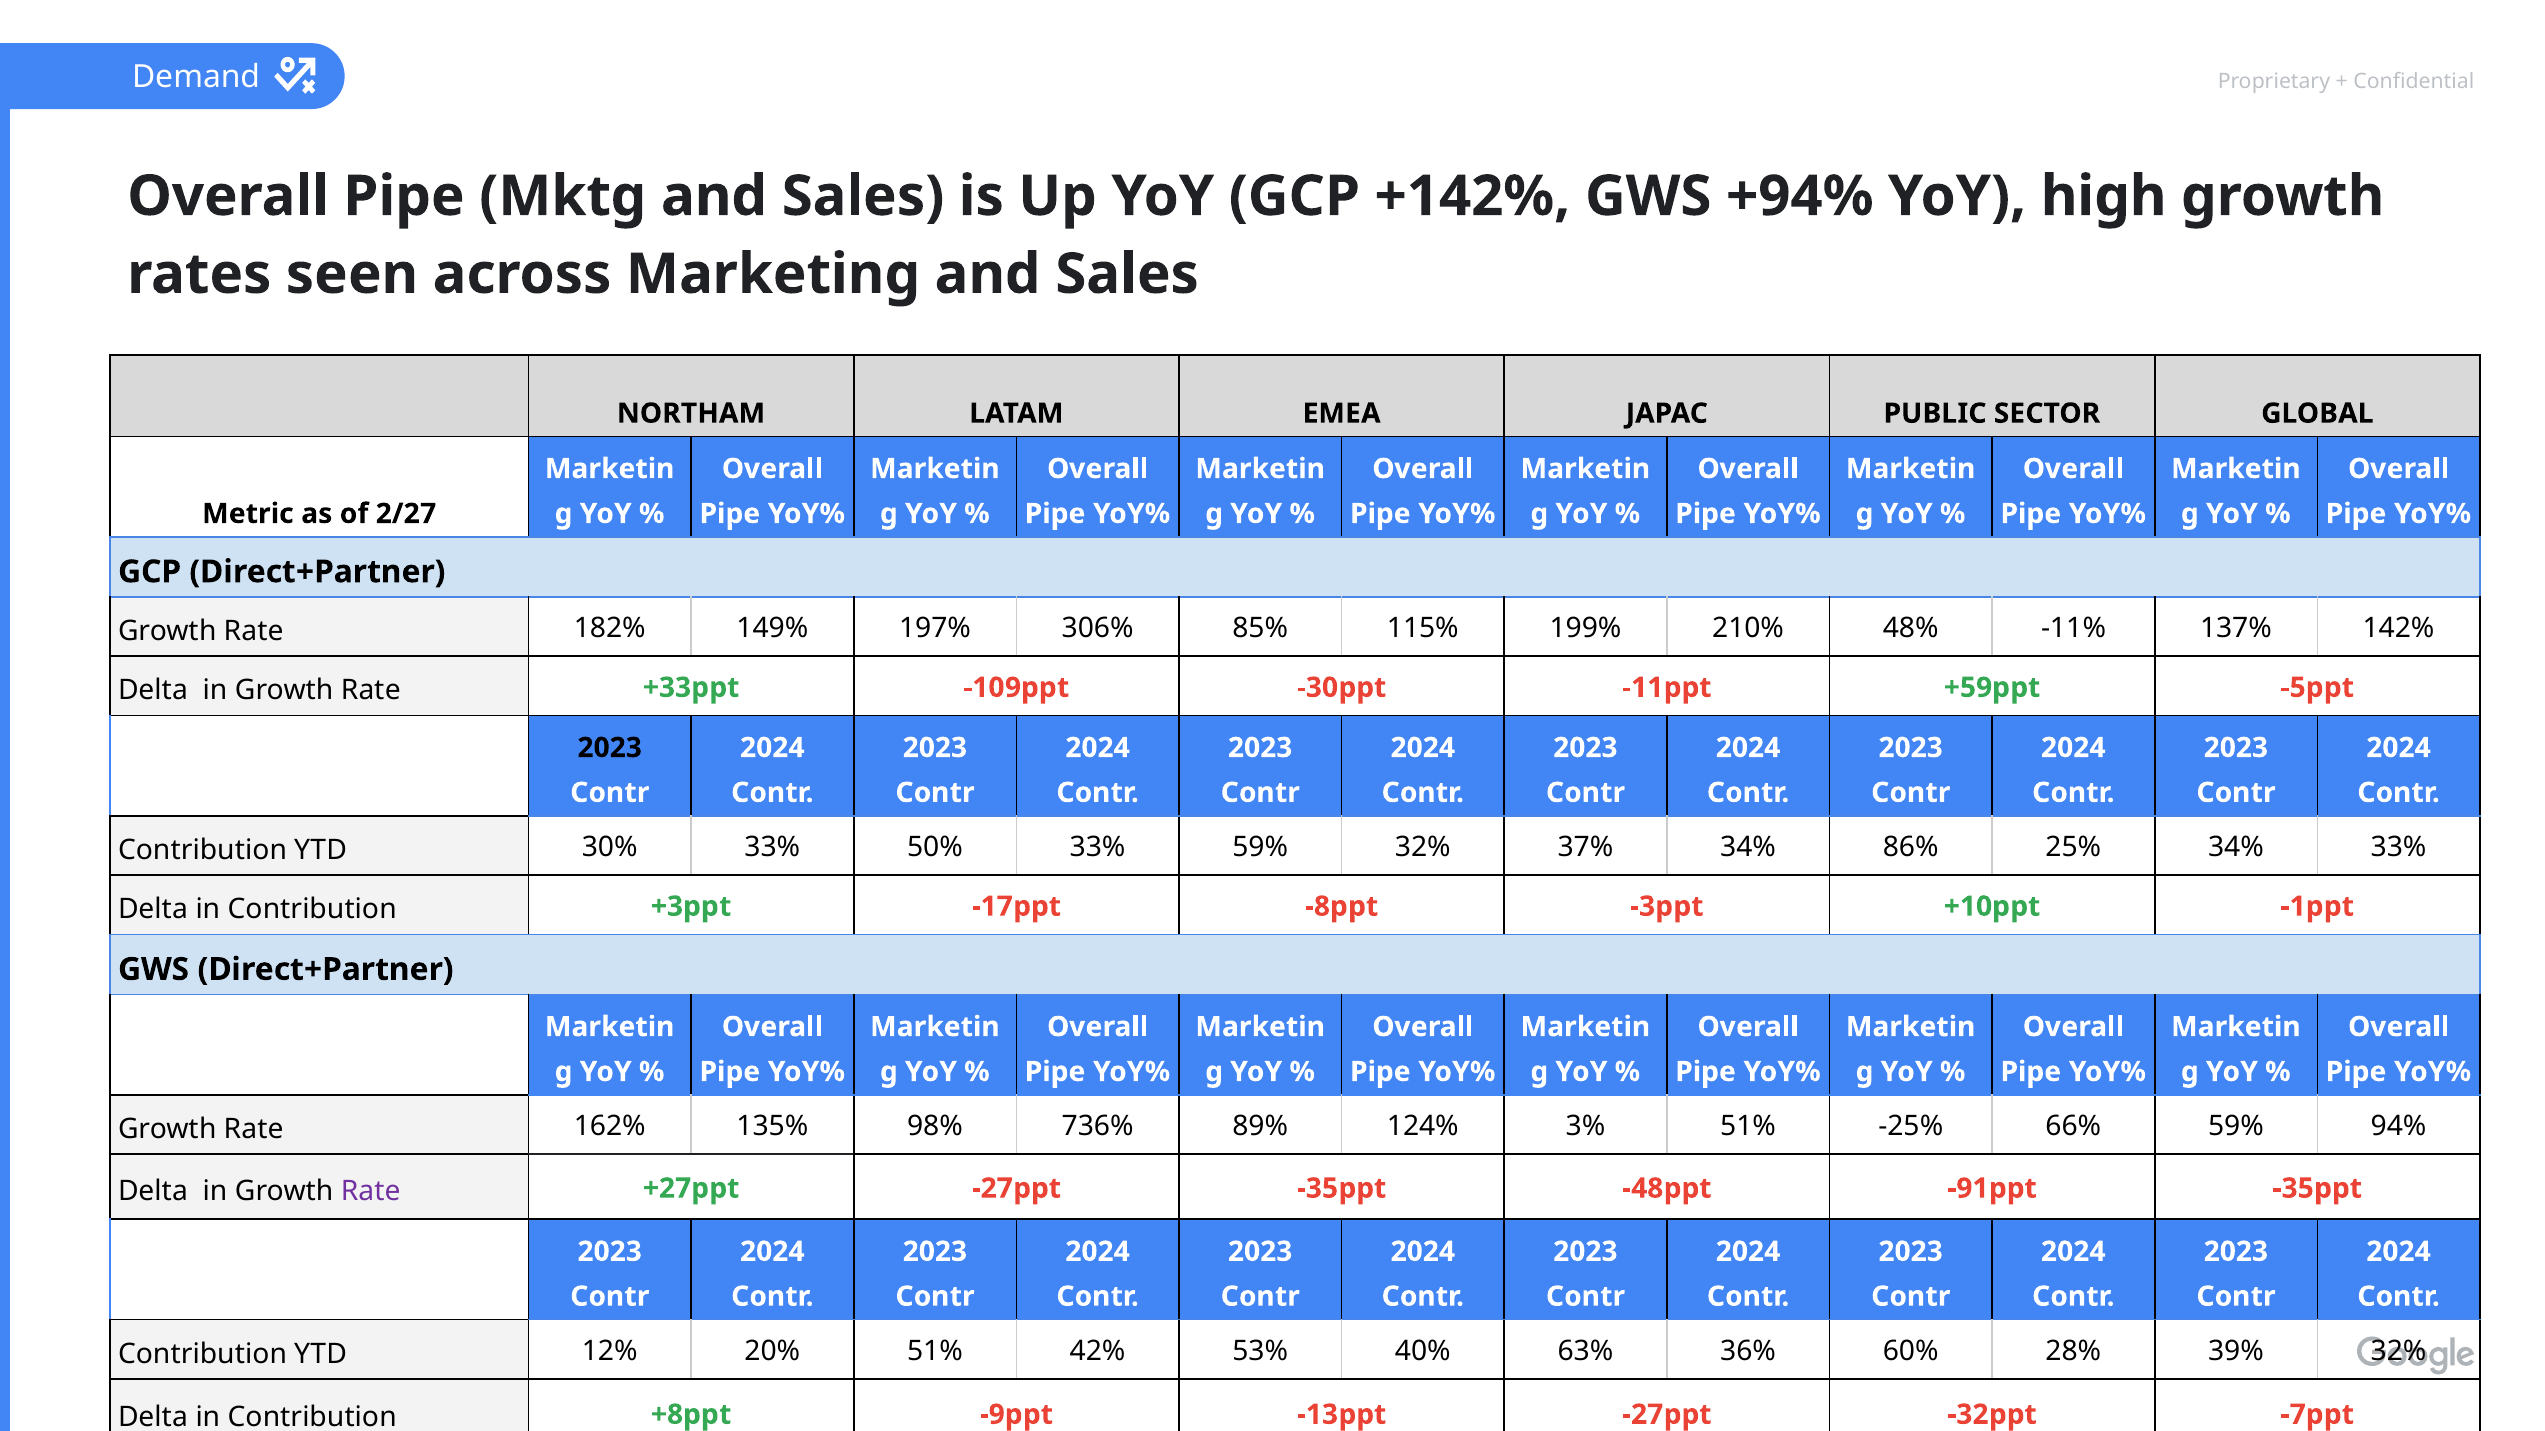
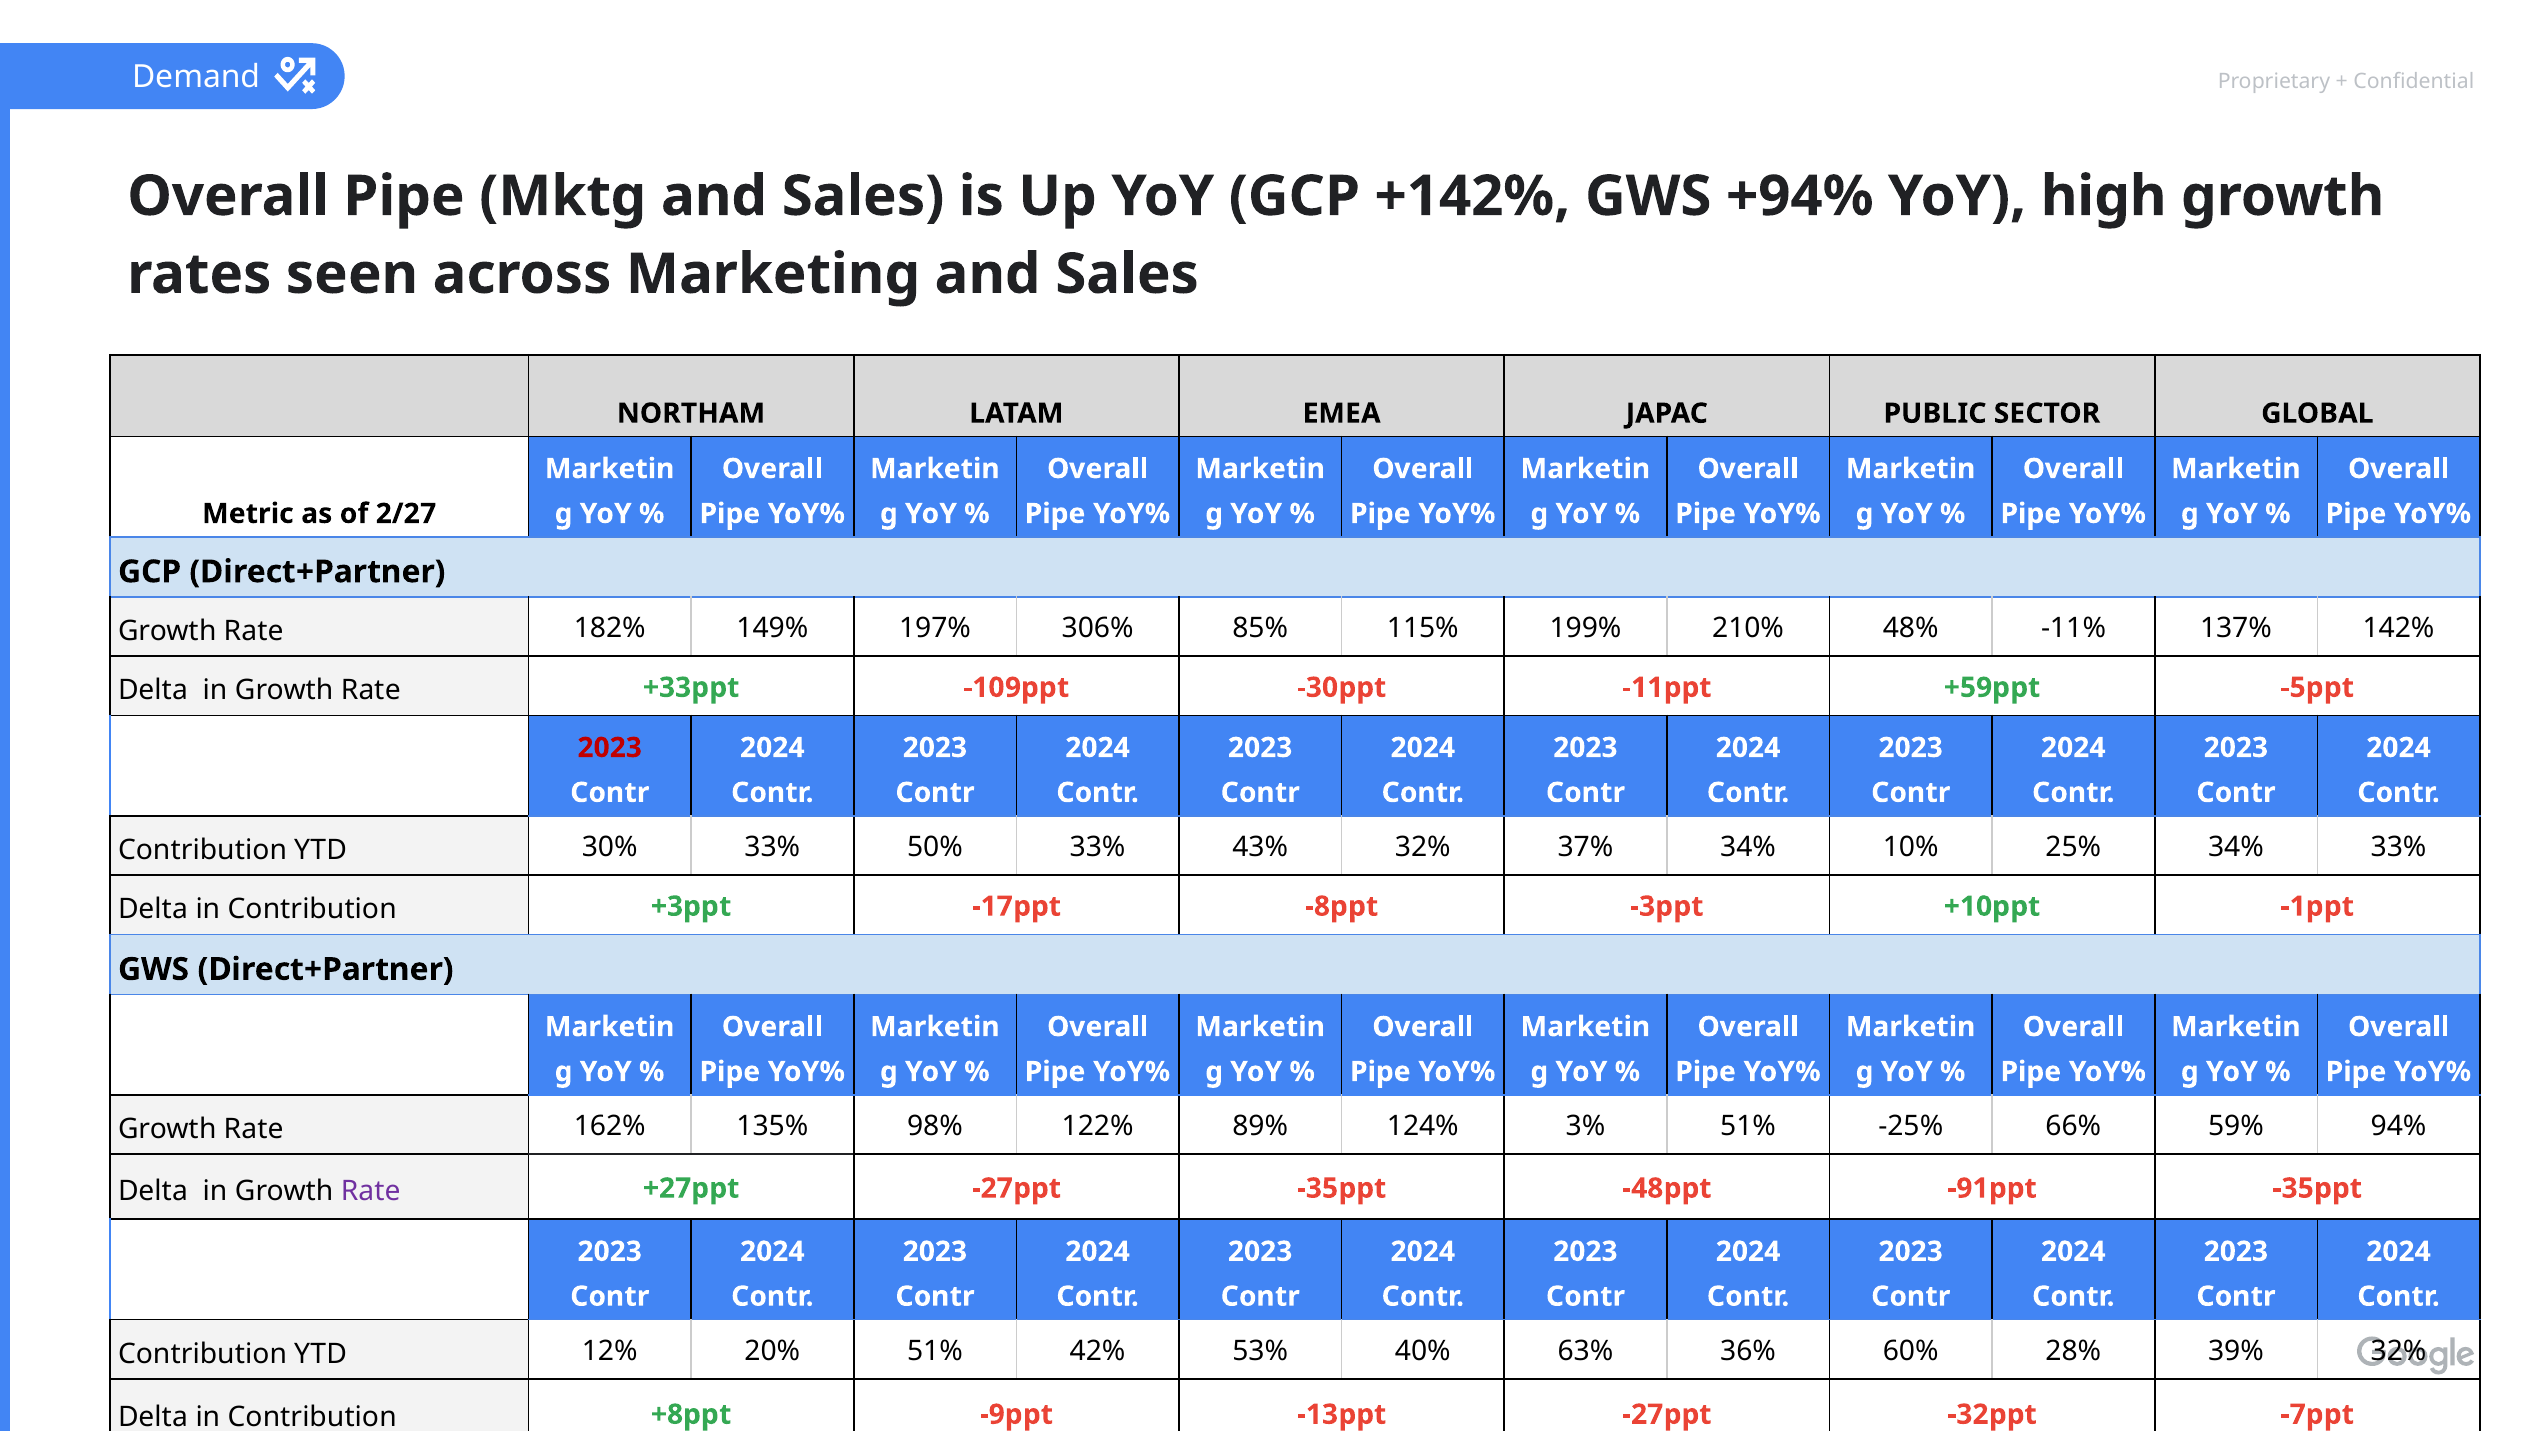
2023 at (610, 748) colour: black -> red
33% 59%: 59% -> 43%
86%: 86% -> 10%
736%: 736% -> 122%
